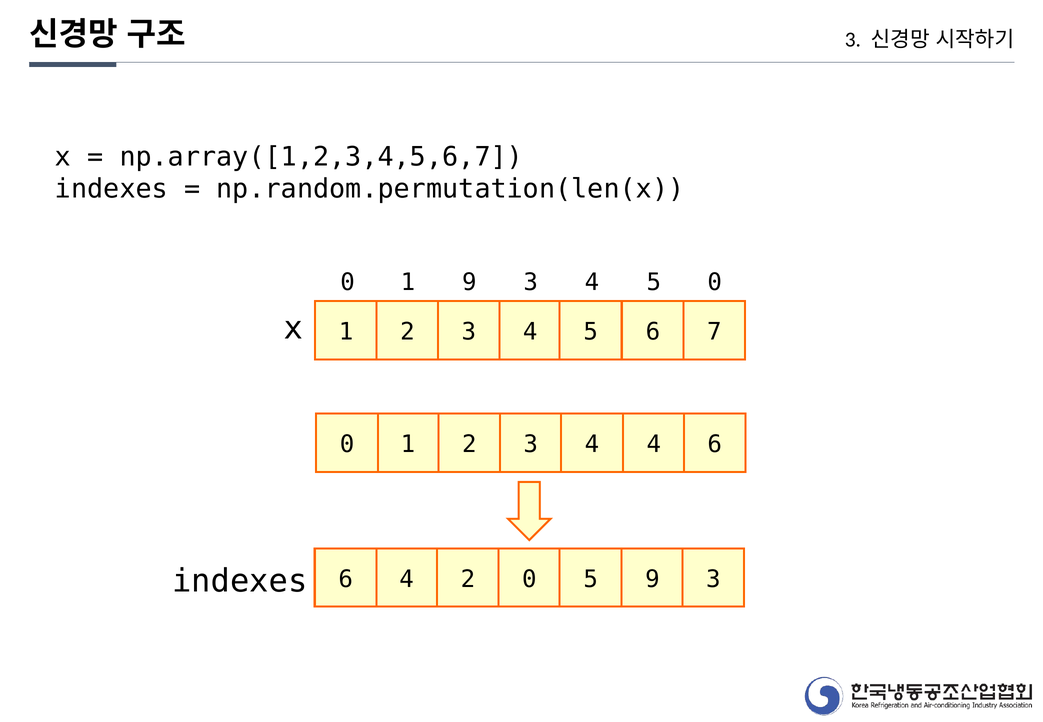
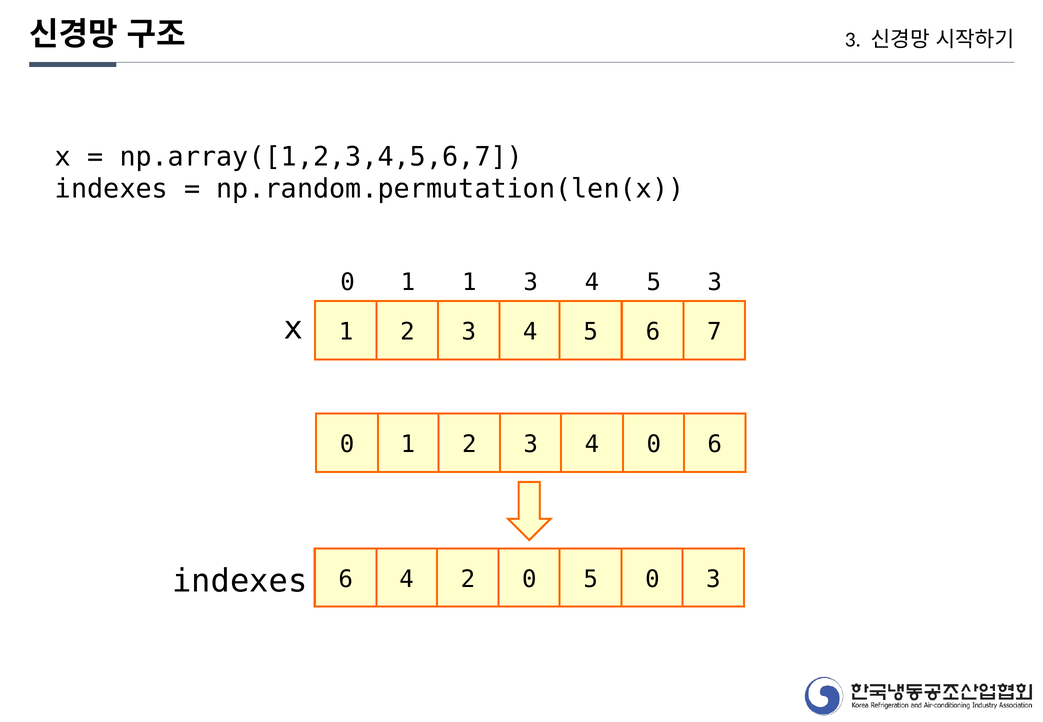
1 9: 9 -> 1
5 0: 0 -> 3
4 4: 4 -> 0
5 9: 9 -> 0
